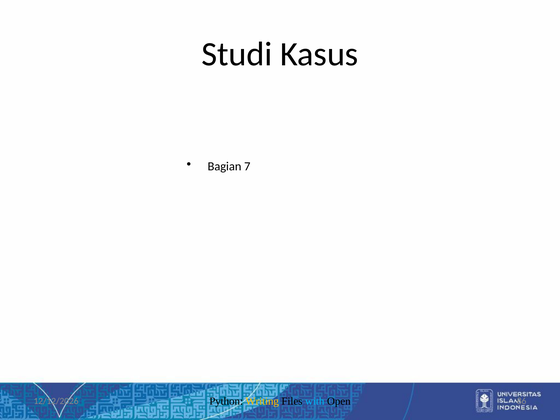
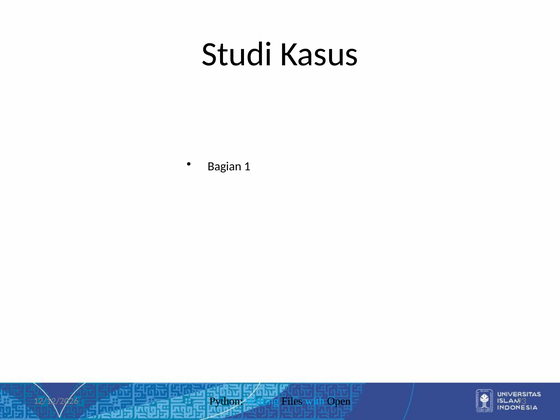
7: 7 -> 1
Writing colour: yellow -> light blue
86: 86 -> 93
